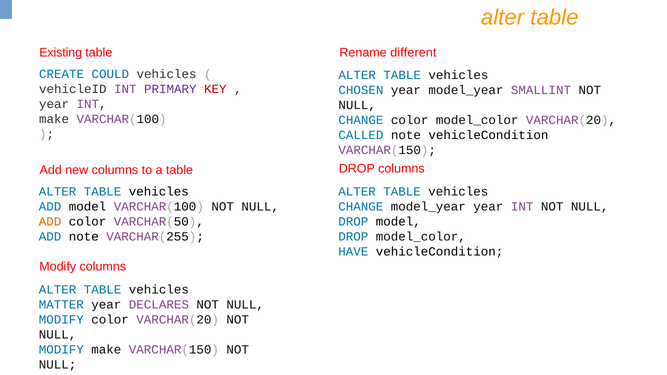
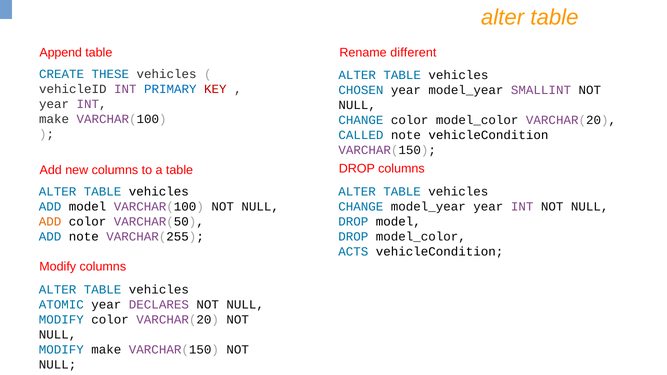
Existing: Existing -> Append
COULD: COULD -> THESE
PRIMARY colour: purple -> blue
HAVE: HAVE -> ACTS
MATTER: MATTER -> ATOMIC
